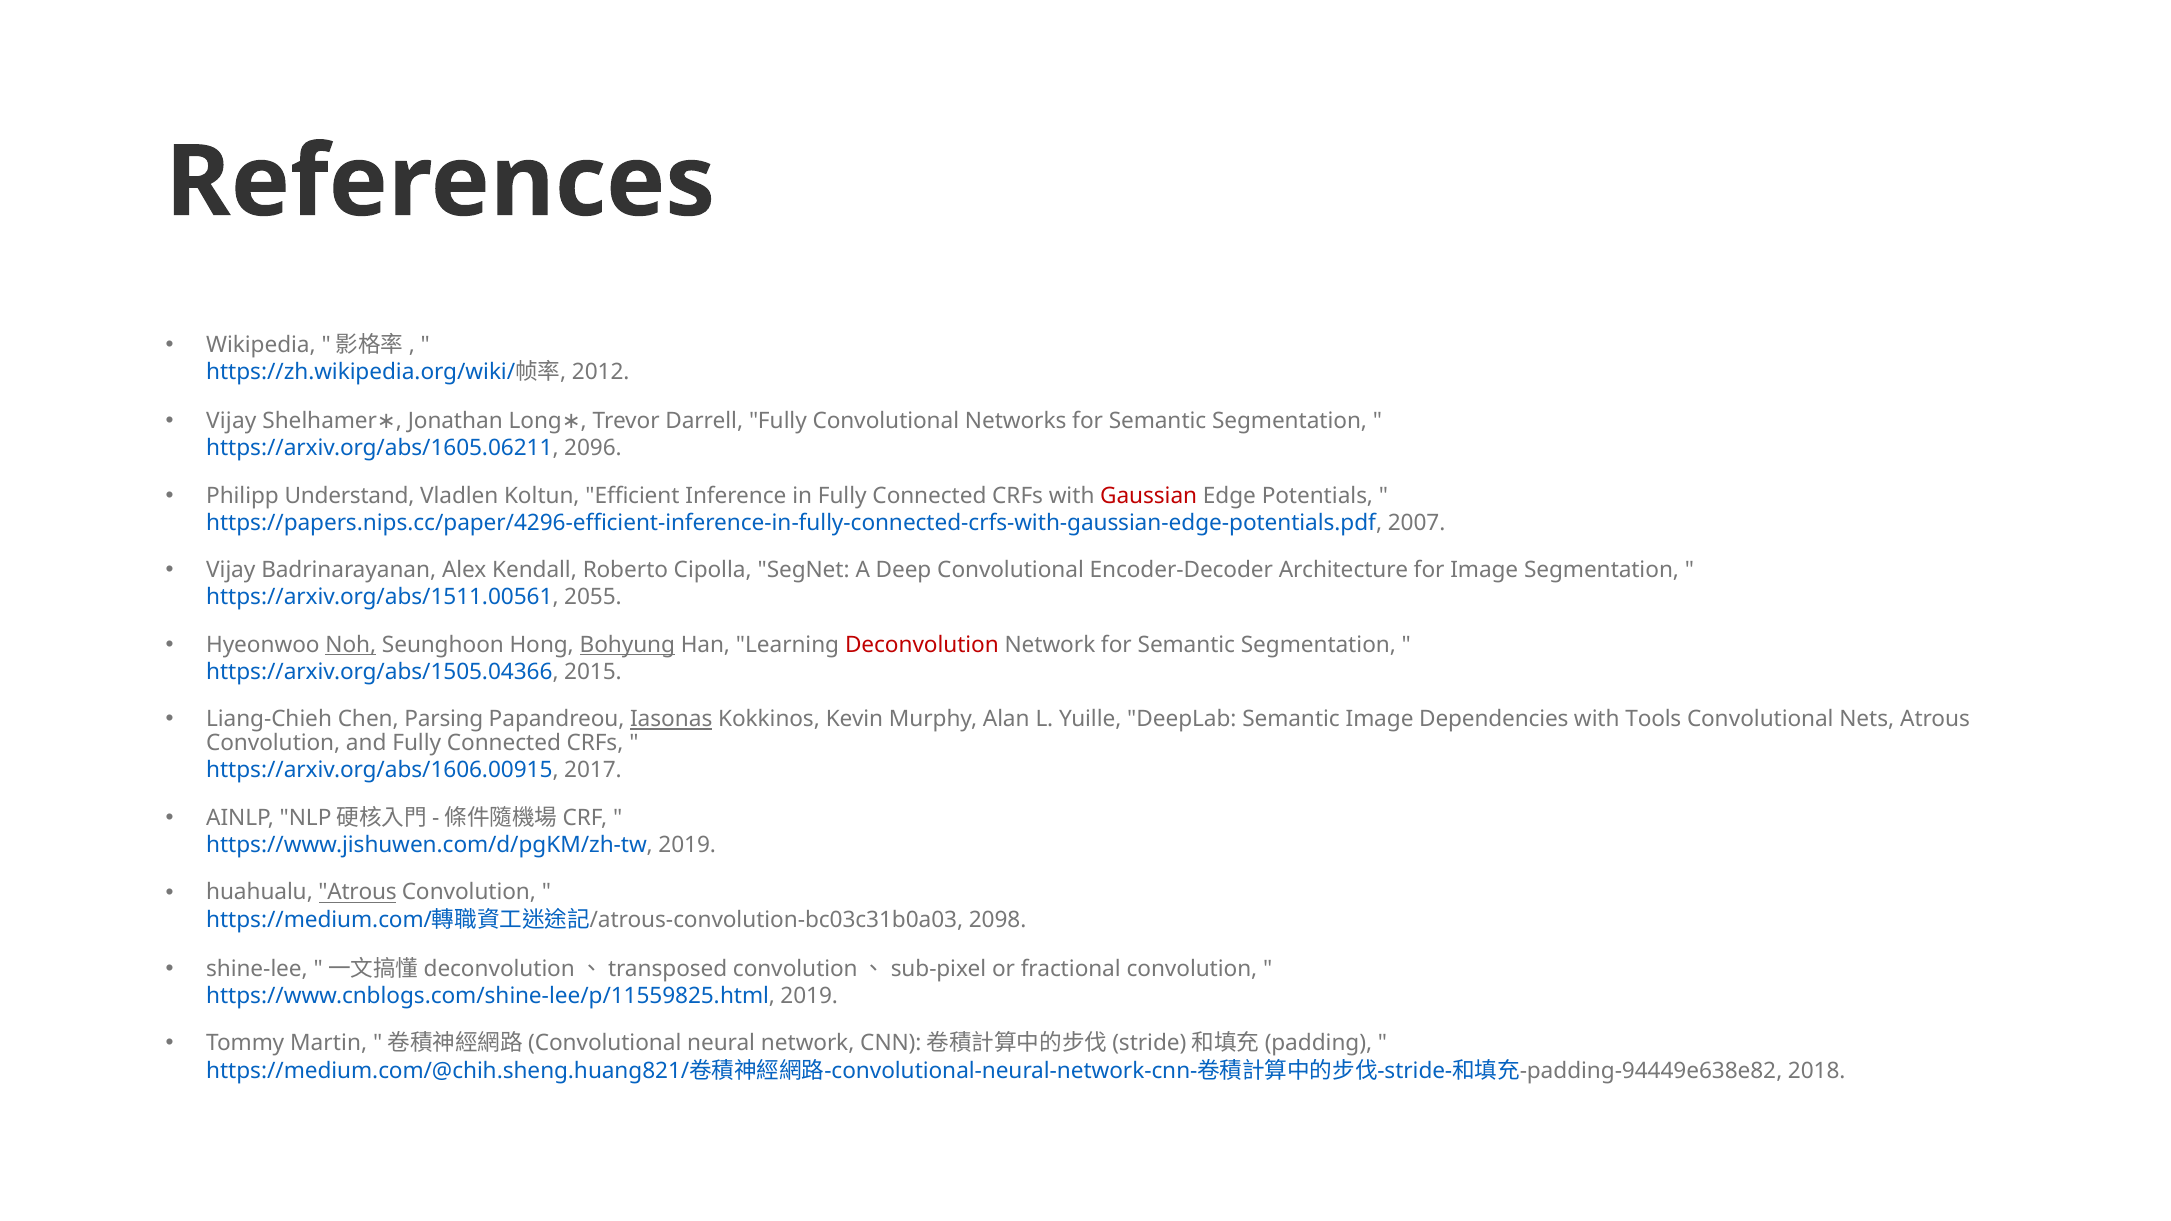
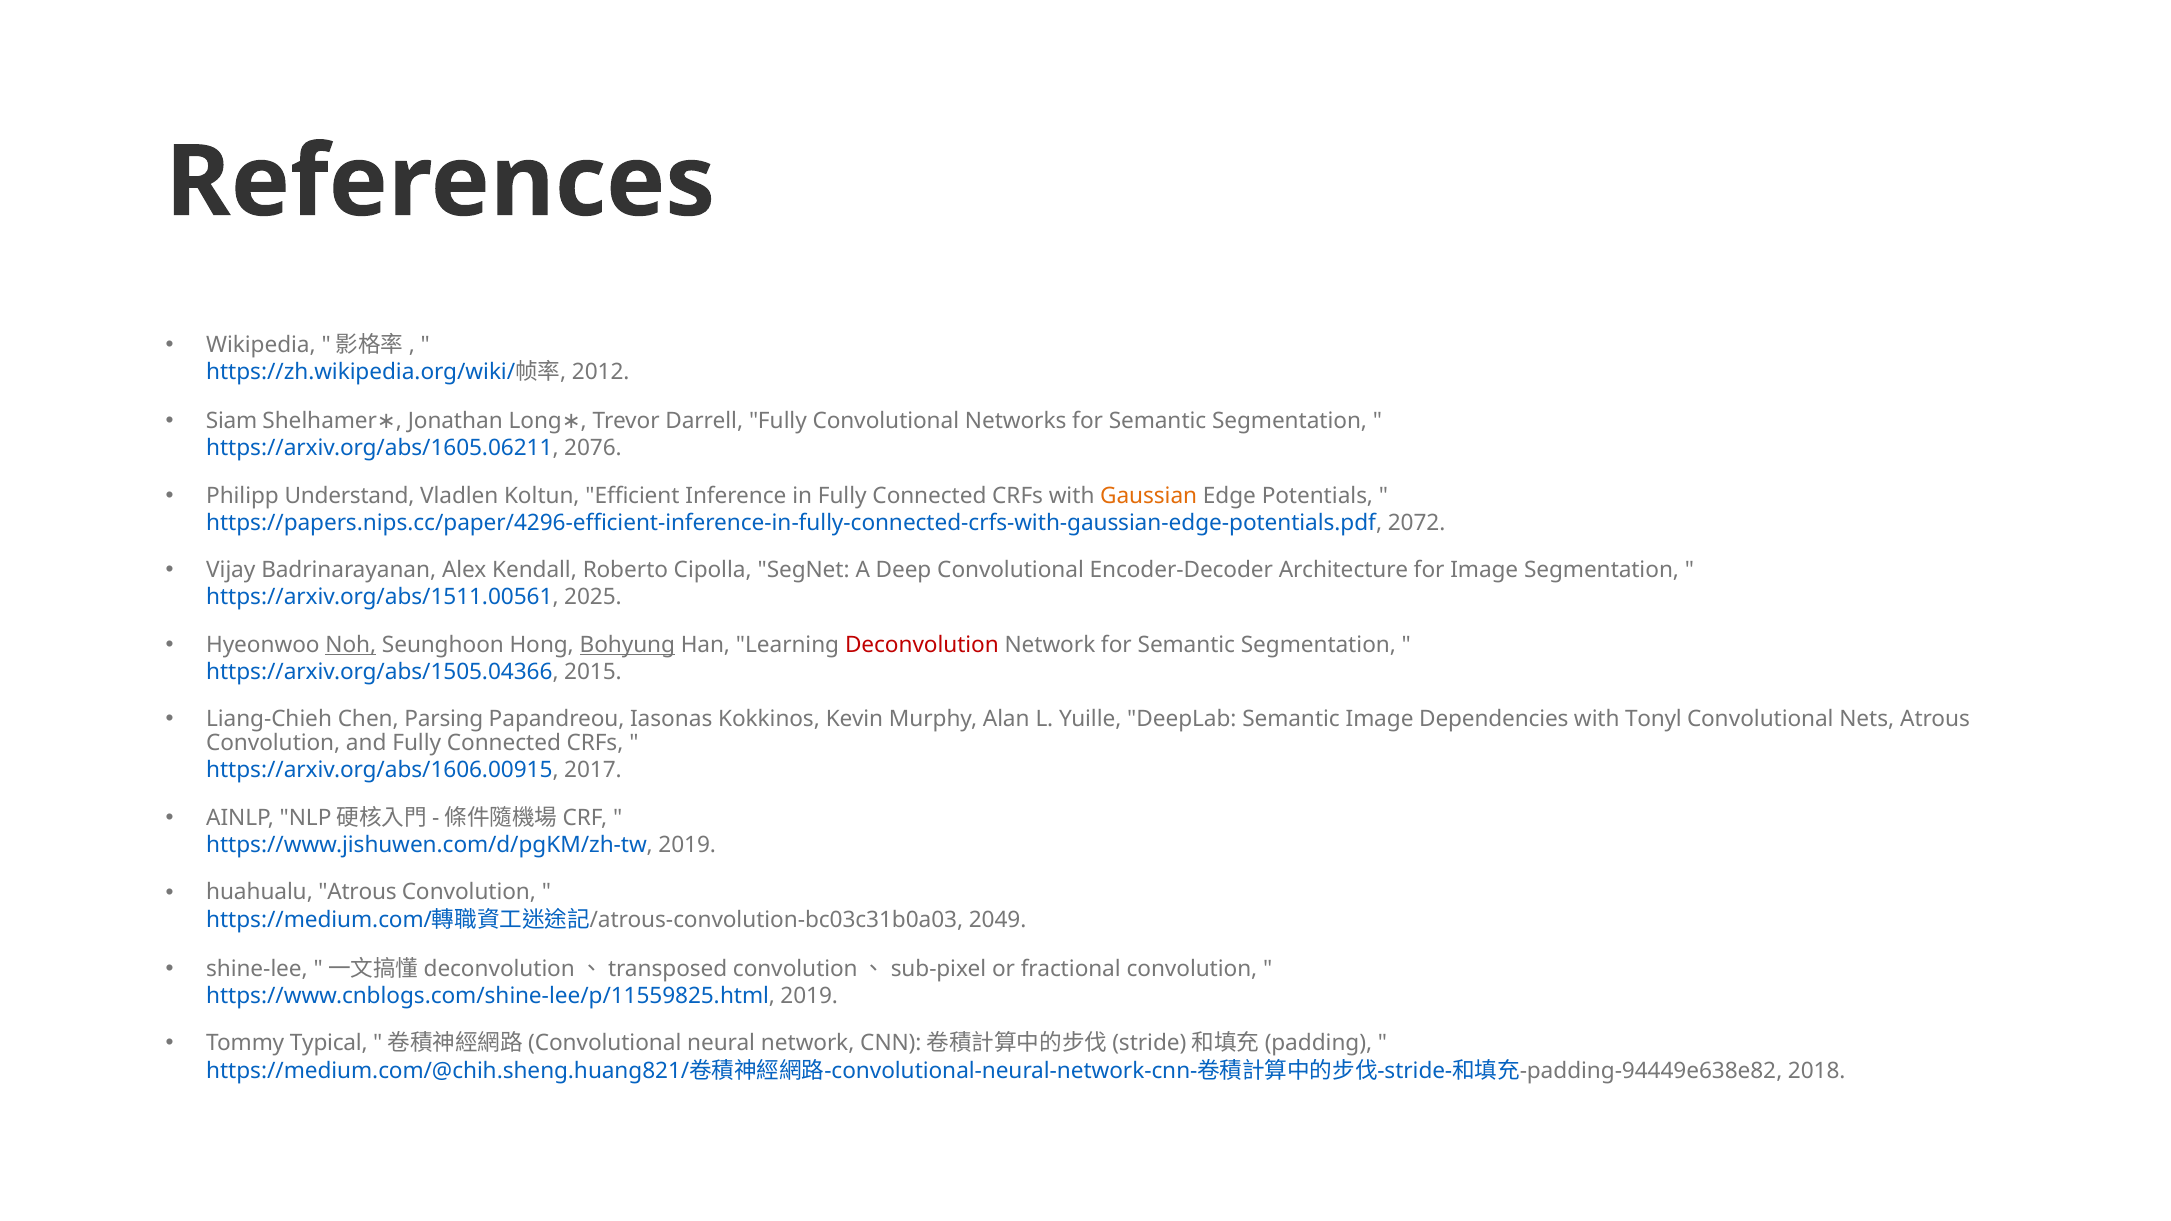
Vijay at (231, 421): Vijay -> Siam
2096: 2096 -> 2076
Gaussian colour: red -> orange
2007: 2007 -> 2072
2055: 2055 -> 2025
Iasonas underline: present -> none
Tools: Tools -> Tonyl
Atrous at (357, 893) underline: present -> none
2098: 2098 -> 2049
Martin: Martin -> Typical
